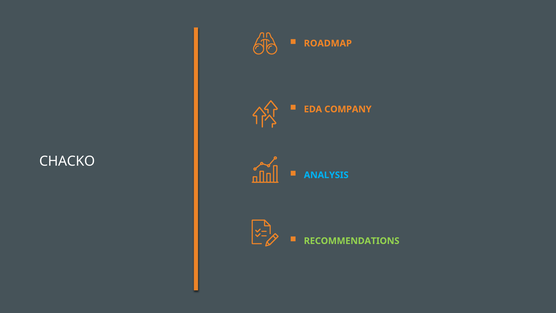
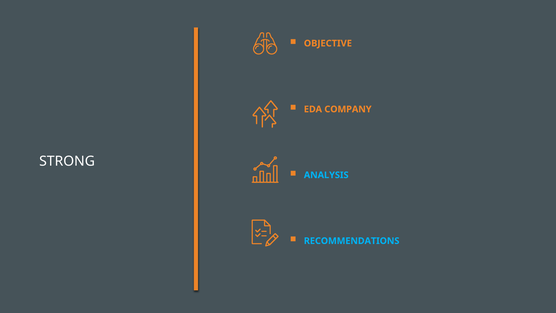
ROADMAP: ROADMAP -> OBJECTIVE
CHACKO: CHACKO -> STRONG
RECOMMENDATIONS colour: light green -> light blue
